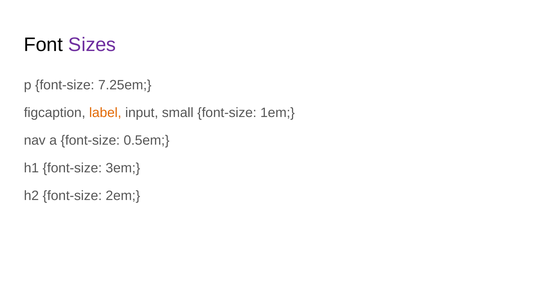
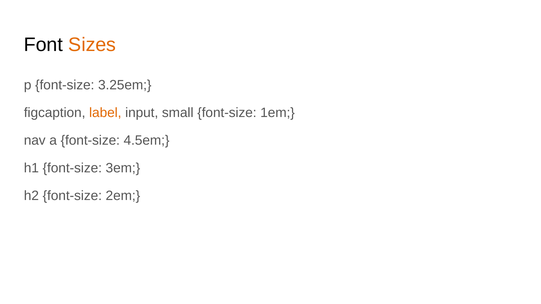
Sizes colour: purple -> orange
7.25em: 7.25em -> 3.25em
0.5em: 0.5em -> 4.5em
